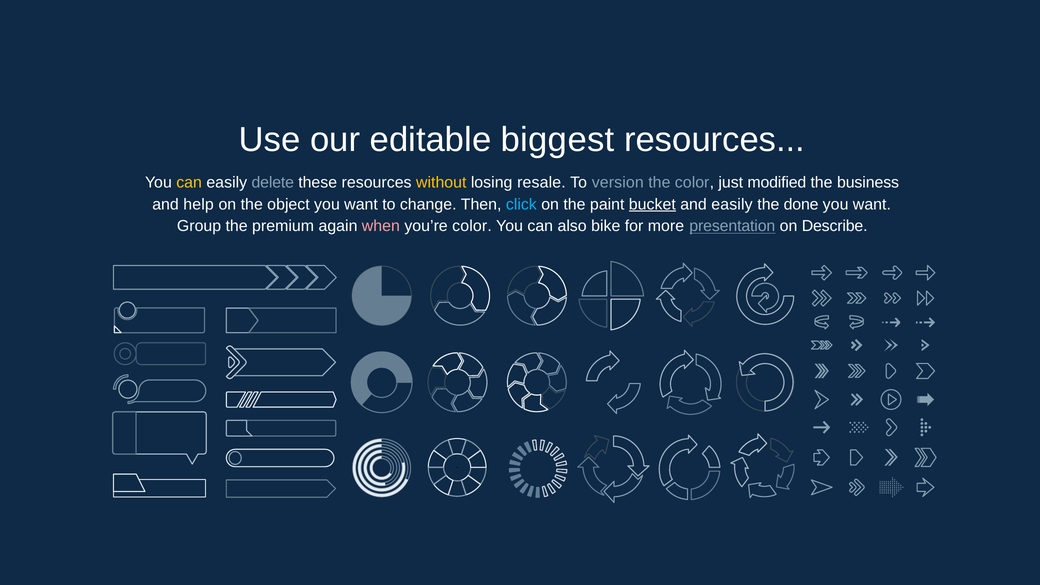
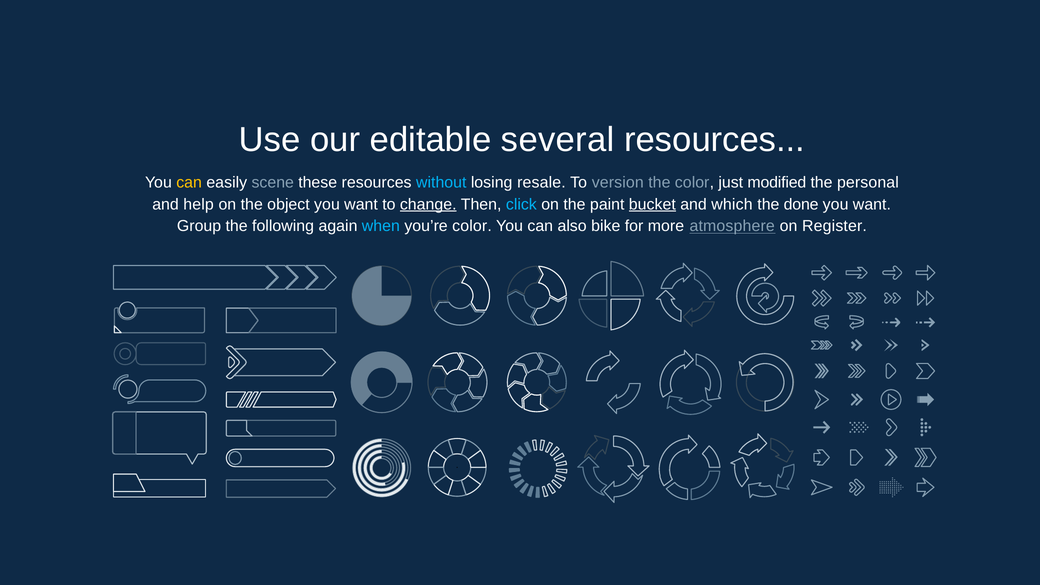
biggest: biggest -> several
delete: delete -> scene
without colour: yellow -> light blue
business: business -> personal
change underline: none -> present
and easily: easily -> which
premium: premium -> following
when colour: pink -> light blue
presentation: presentation -> atmosphere
Describe: Describe -> Register
